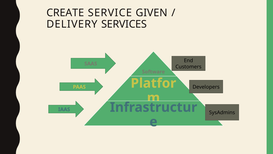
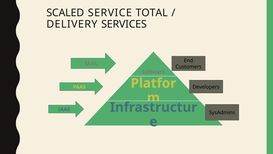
CREATE: CREATE -> SCALED
GIVEN: GIVEN -> TOTAL
